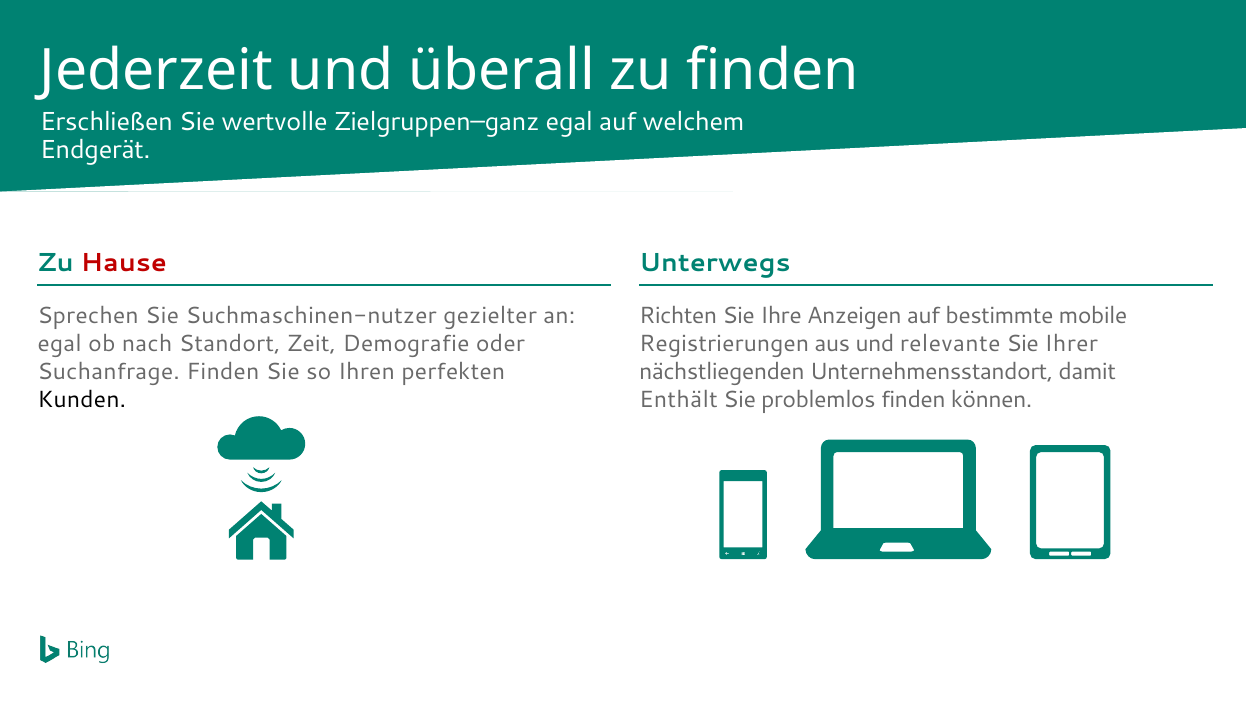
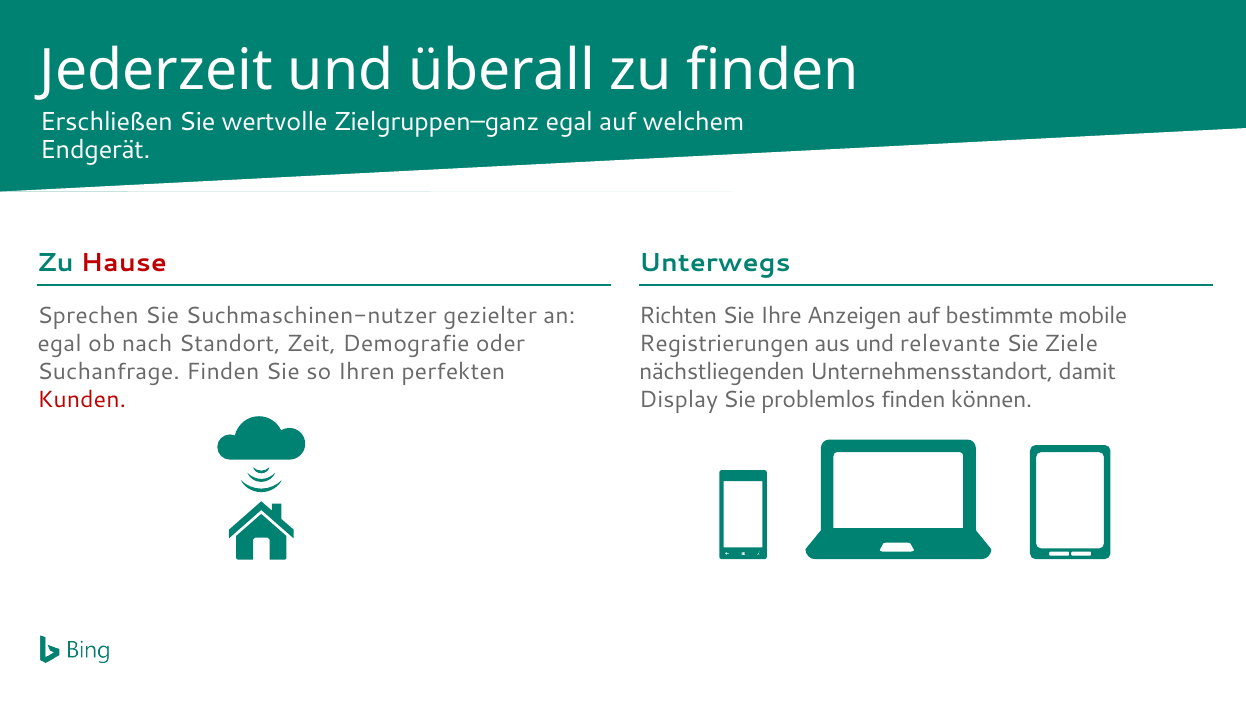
Ihrer: Ihrer -> Ziele
Kunden colour: black -> red
Enthält: Enthält -> Display
